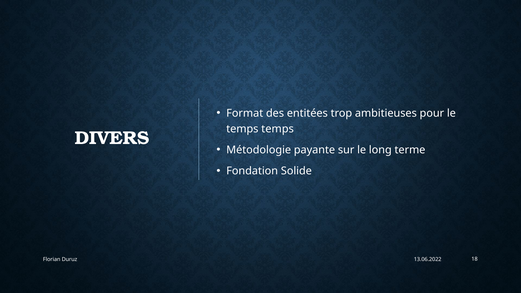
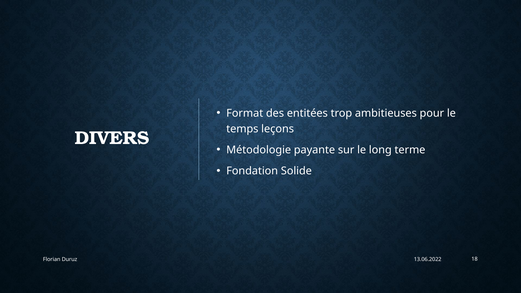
temps temps: temps -> leçons
